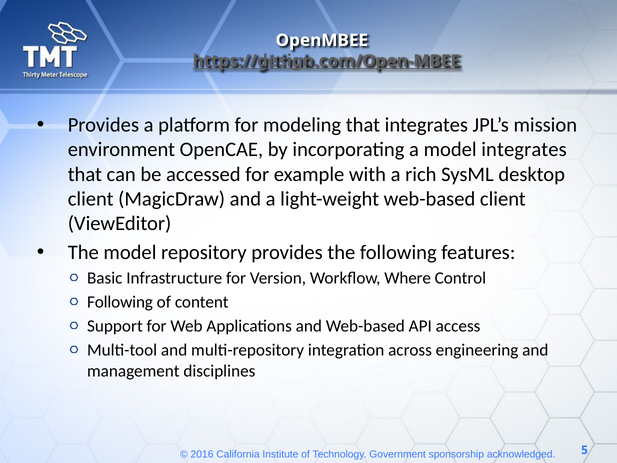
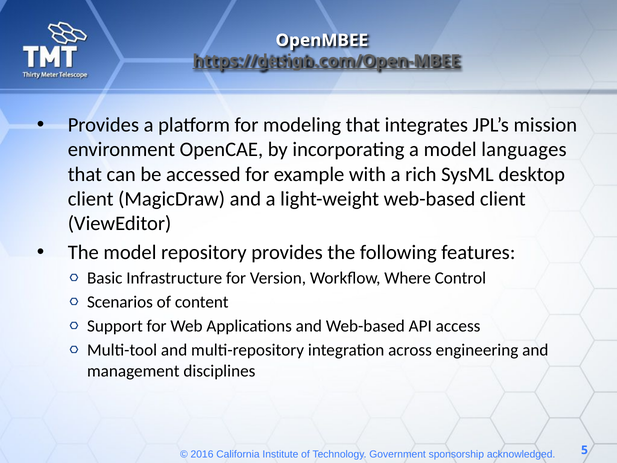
model integrates: integrates -> languages
Following at (120, 302): Following -> Scenarios
